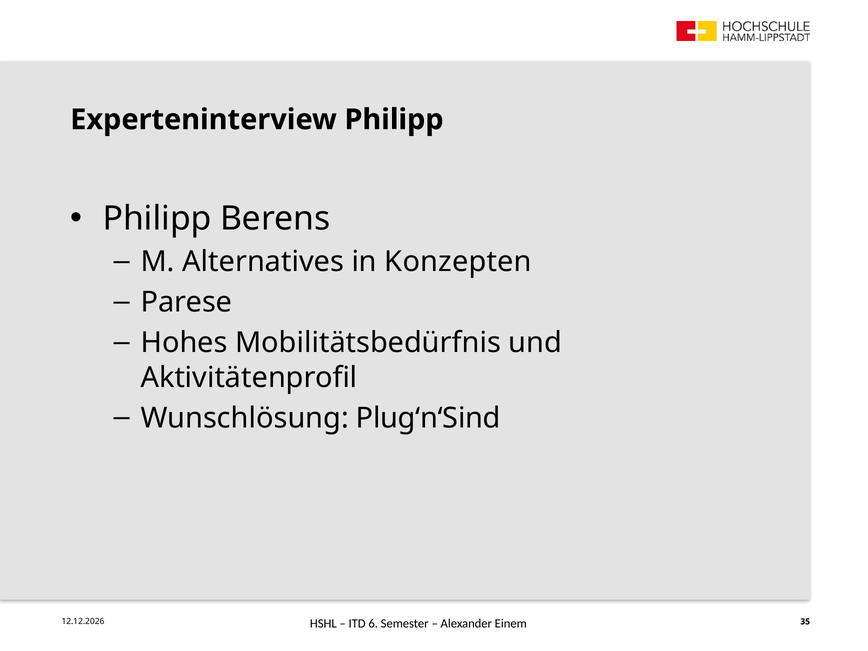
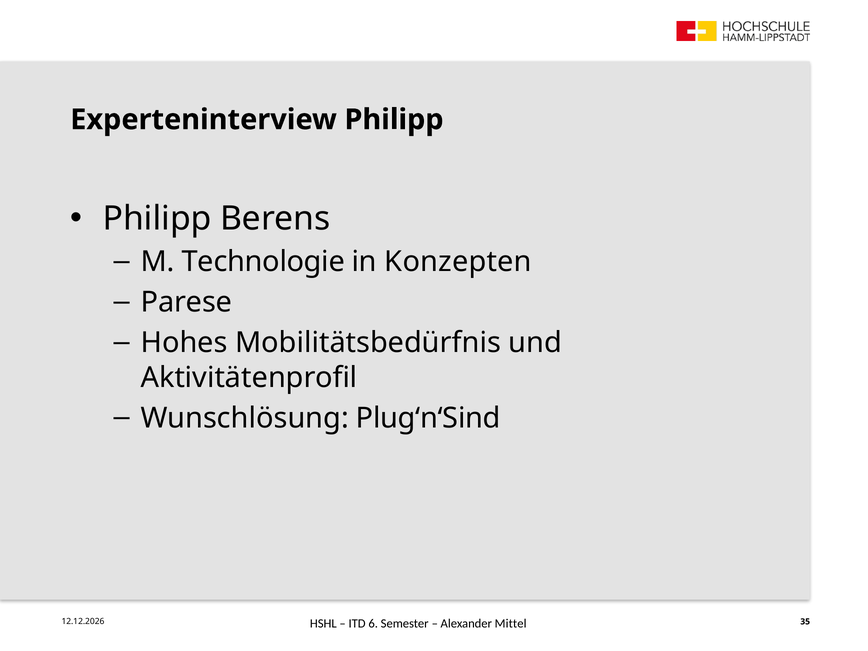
Alternatives: Alternatives -> Technologie
Einem: Einem -> Mittel
